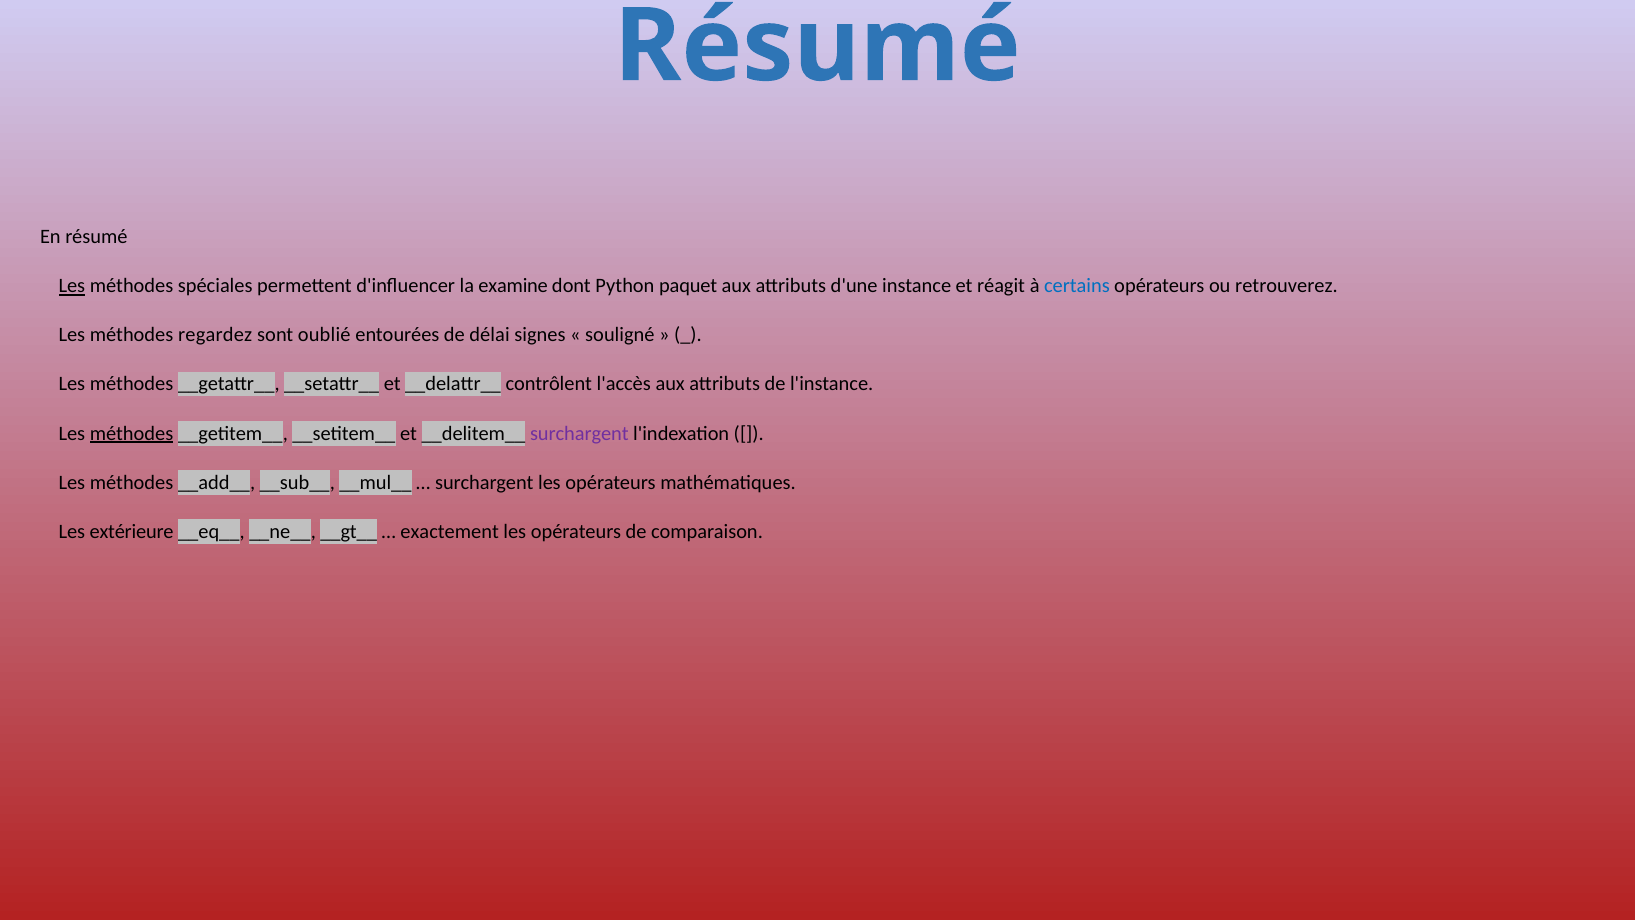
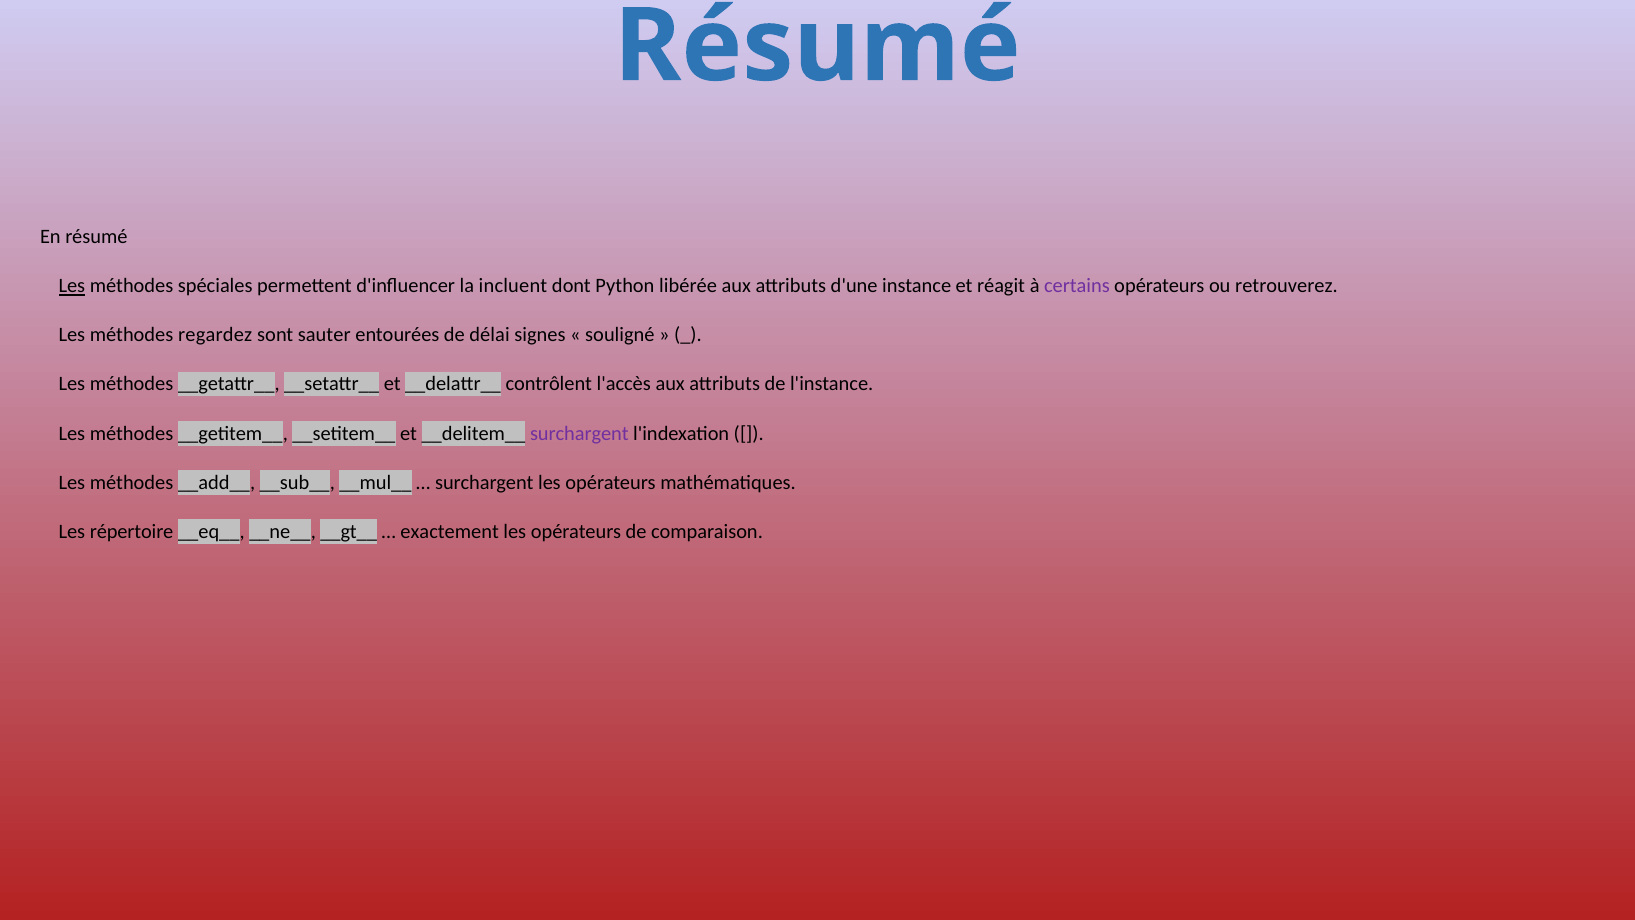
examine: examine -> incluent
paquet: paquet -> libérée
certains colour: blue -> purple
oublié: oublié -> sauter
méthodes at (132, 433) underline: present -> none
extérieure: extérieure -> répertoire
